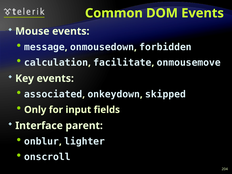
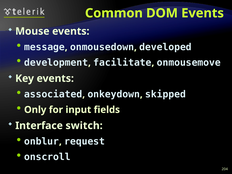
forbidden: forbidden -> developed
calculation: calculation -> development
parent: parent -> switch
lighter: lighter -> request
